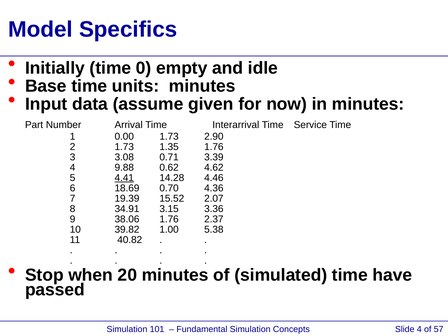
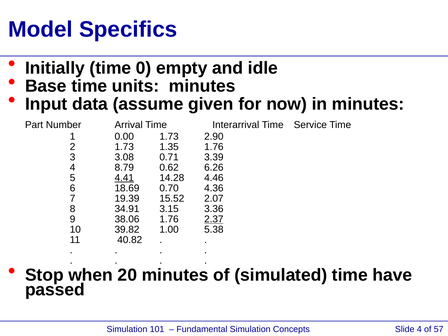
9.88: 9.88 -> 8.79
4.62: 4.62 -> 6.26
2.37 underline: none -> present
